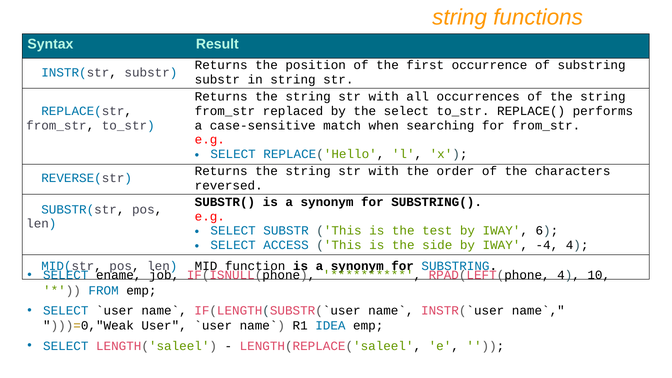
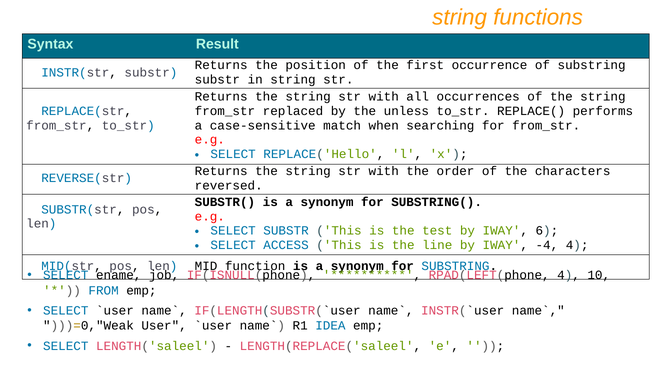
the select: select -> unless
side: side -> line
